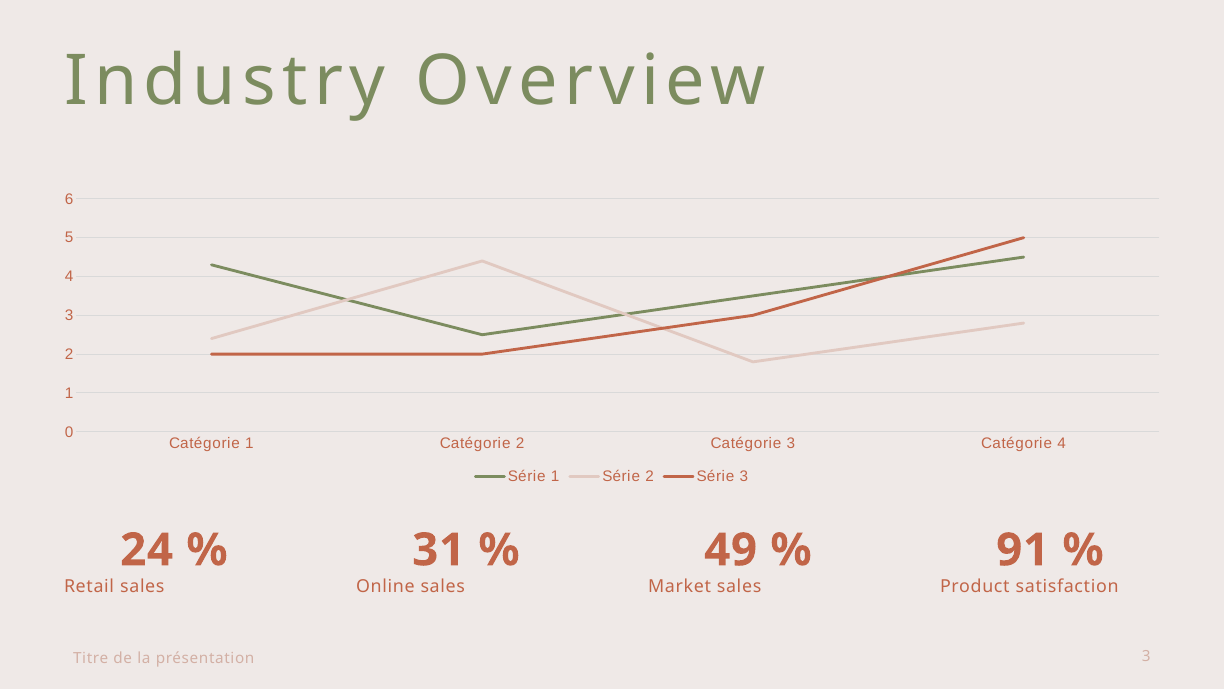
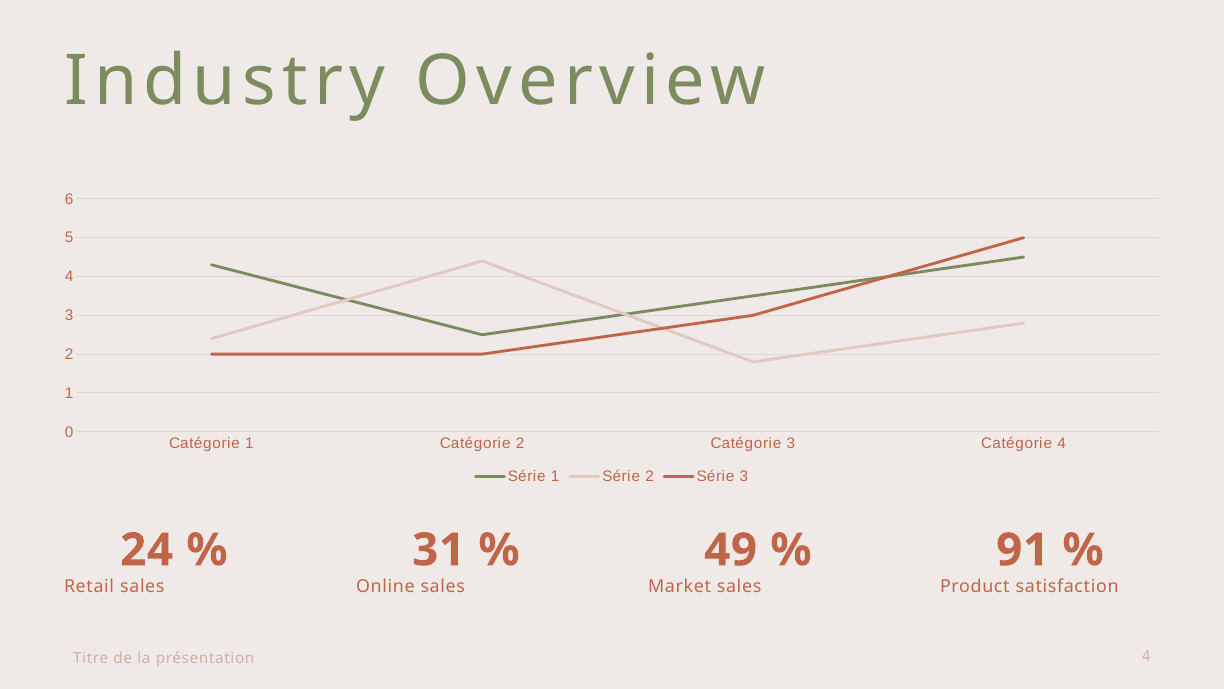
présentation 3: 3 -> 4
